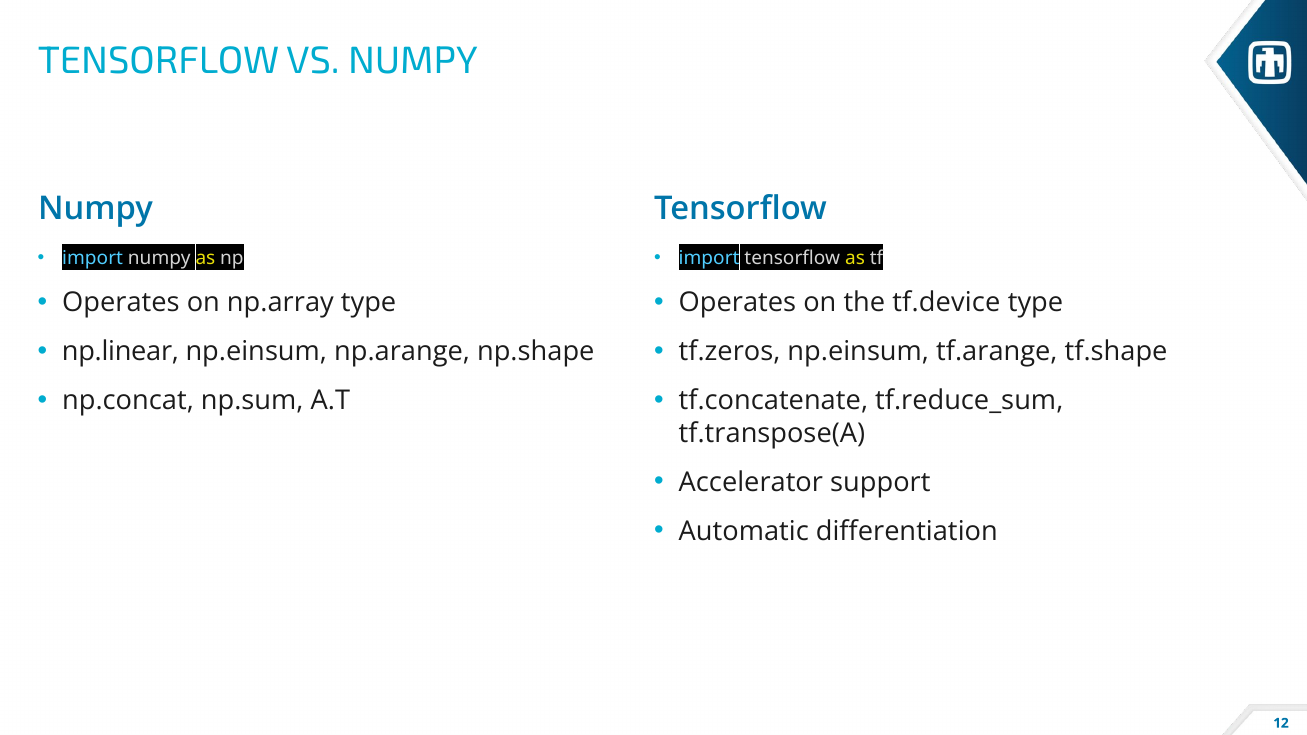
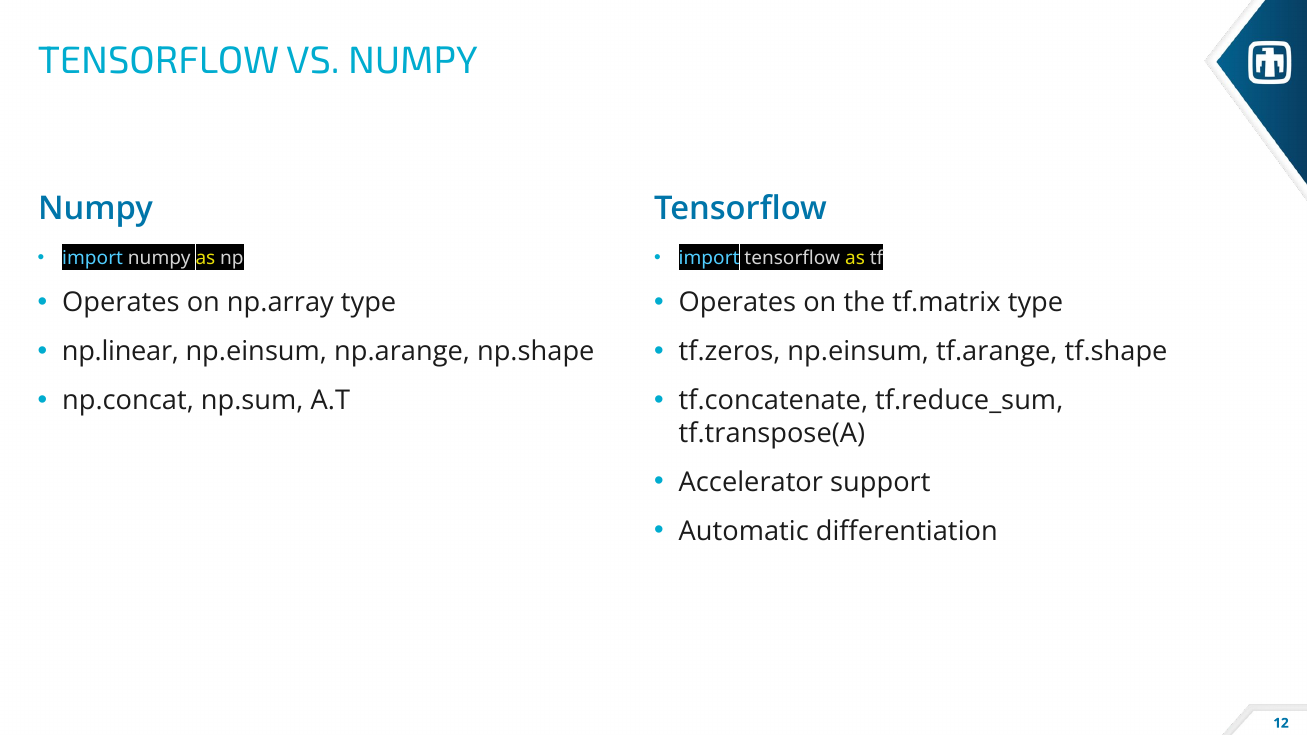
tf.device: tf.device -> tf.matrix
